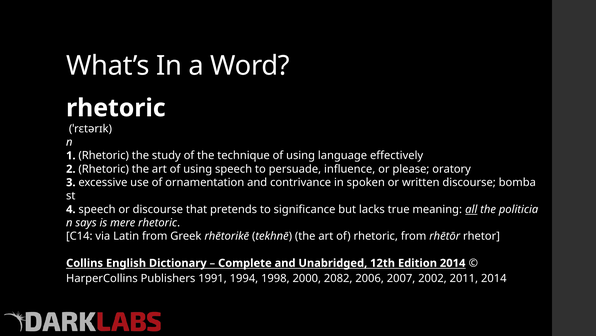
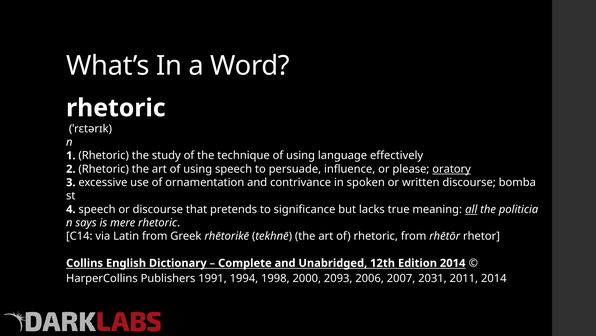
oratory underline: none -> present
2082: 2082 -> 2093
2002: 2002 -> 2031
